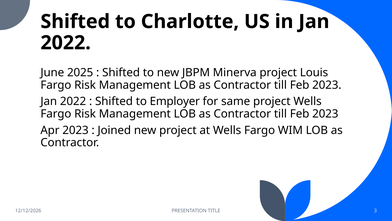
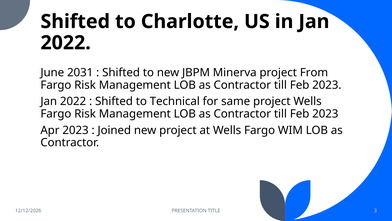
2025: 2025 -> 2031
Louis: Louis -> From
Employer: Employer -> Technical
